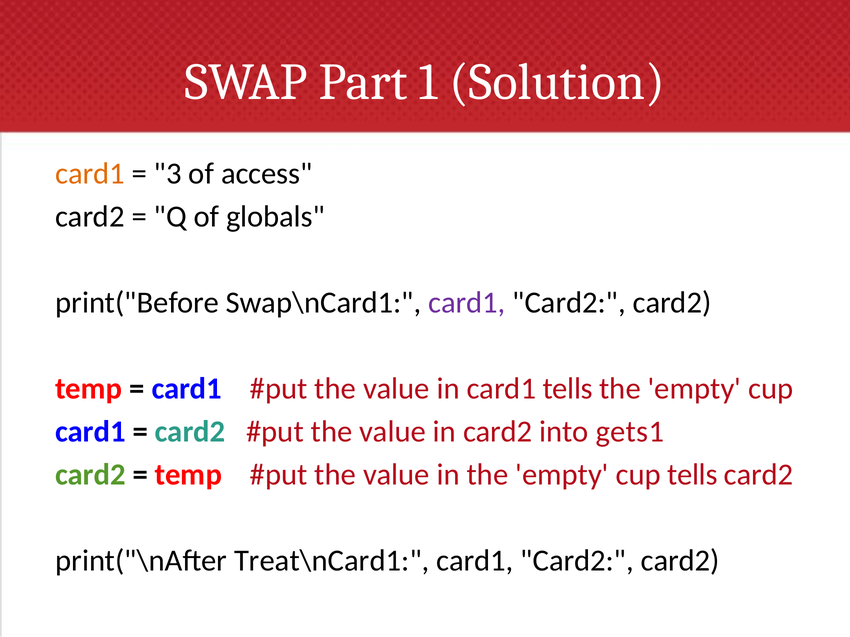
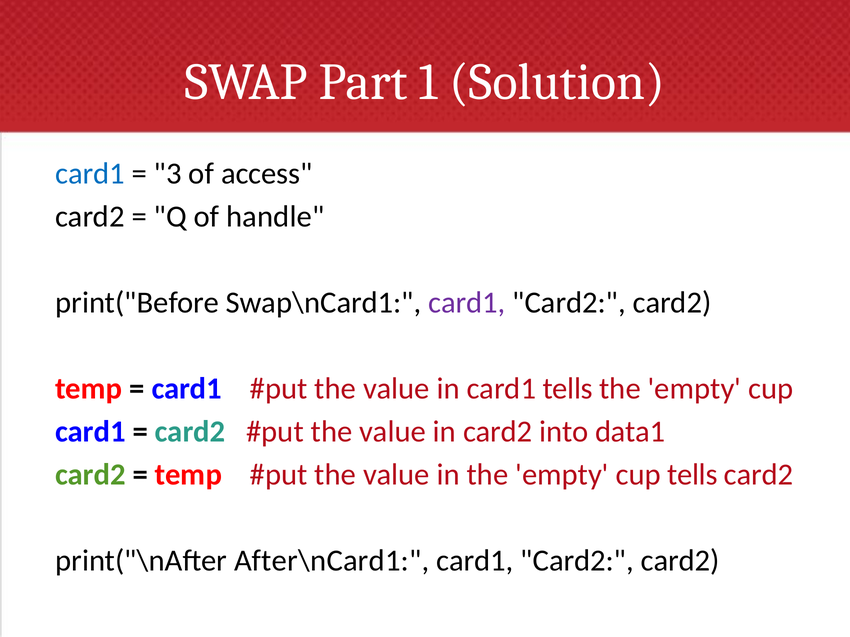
card1 at (90, 174) colour: orange -> blue
globals: globals -> handle
gets1: gets1 -> data1
Treat\nCard1: Treat\nCard1 -> After\nCard1
